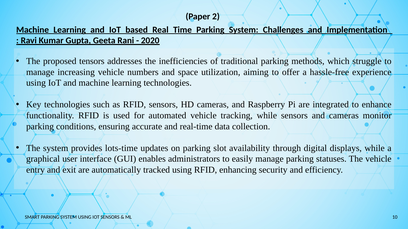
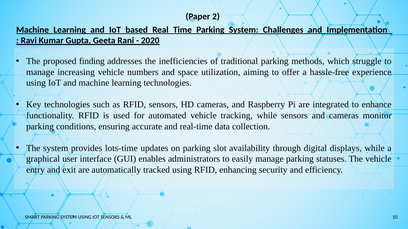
tensors: tensors -> finding
